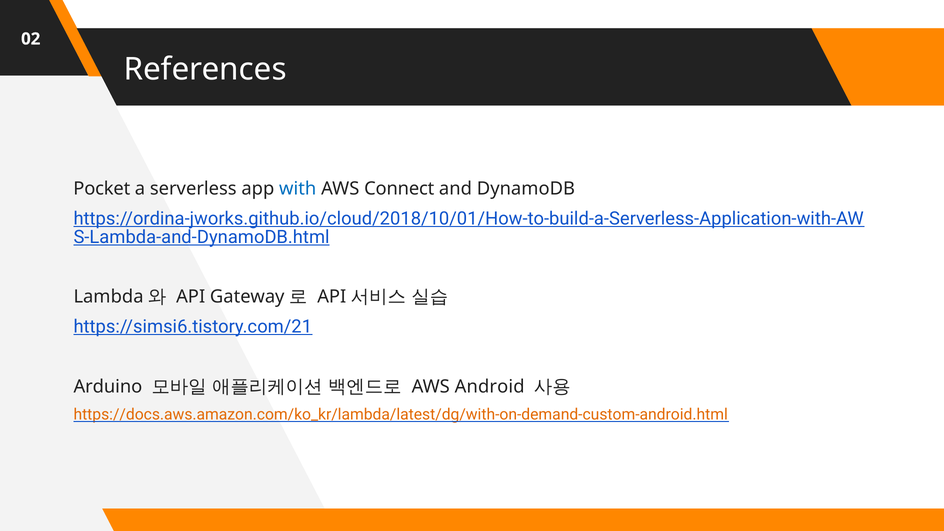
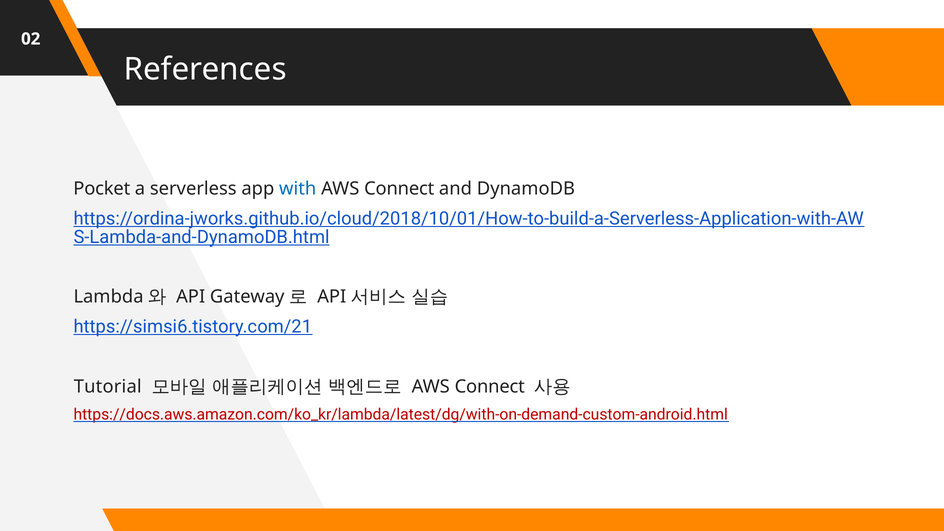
Arduino: Arduino -> Tutorial
Android at (490, 387): Android -> Connect
https://docs.aws.amazon.com/ko_kr/lambda/latest/dg/with-on-demand-custom-android.html colour: orange -> red
